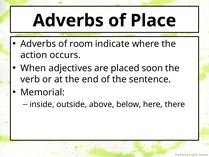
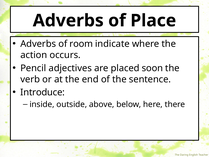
When: When -> Pencil
Memorial: Memorial -> Introduce
